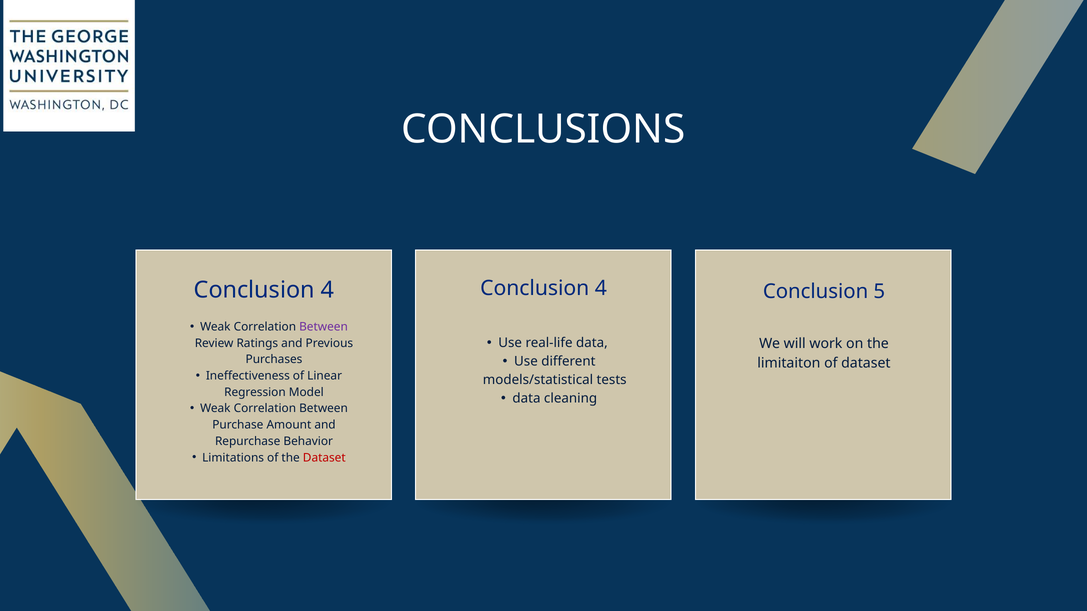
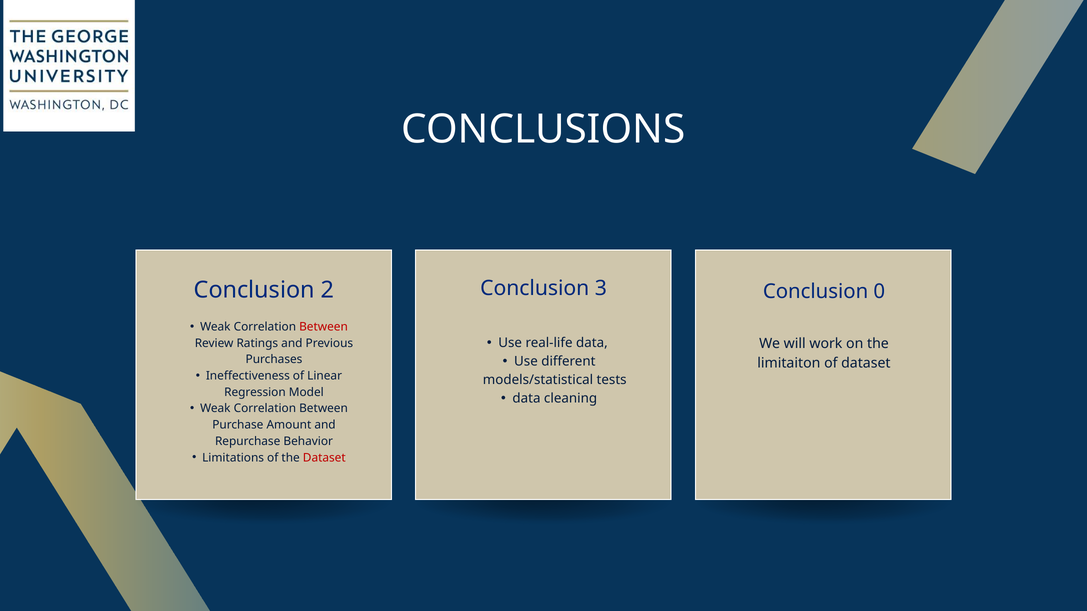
4 at (601, 289): 4 -> 3
4 at (327, 290): 4 -> 2
5: 5 -> 0
Between at (324, 327) colour: purple -> red
